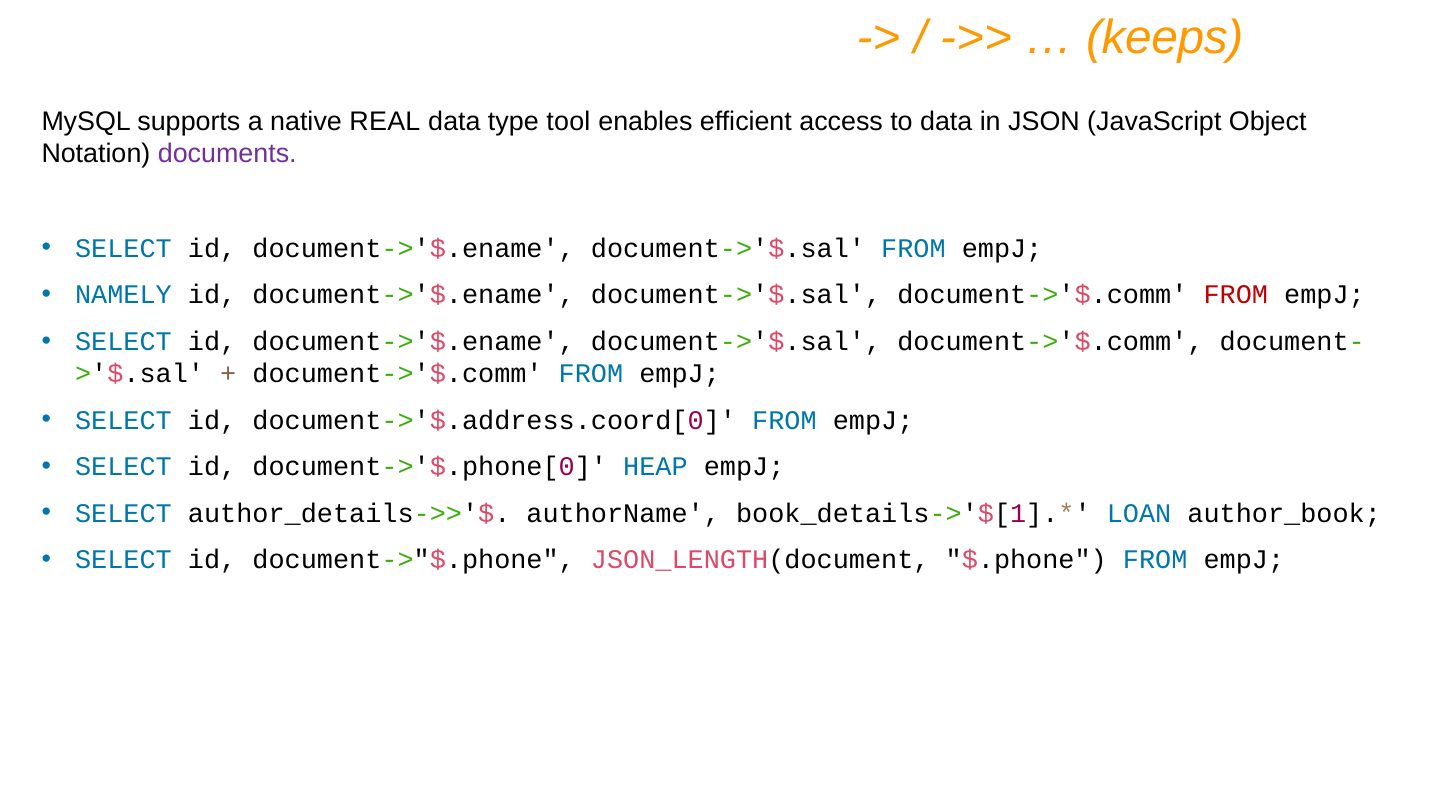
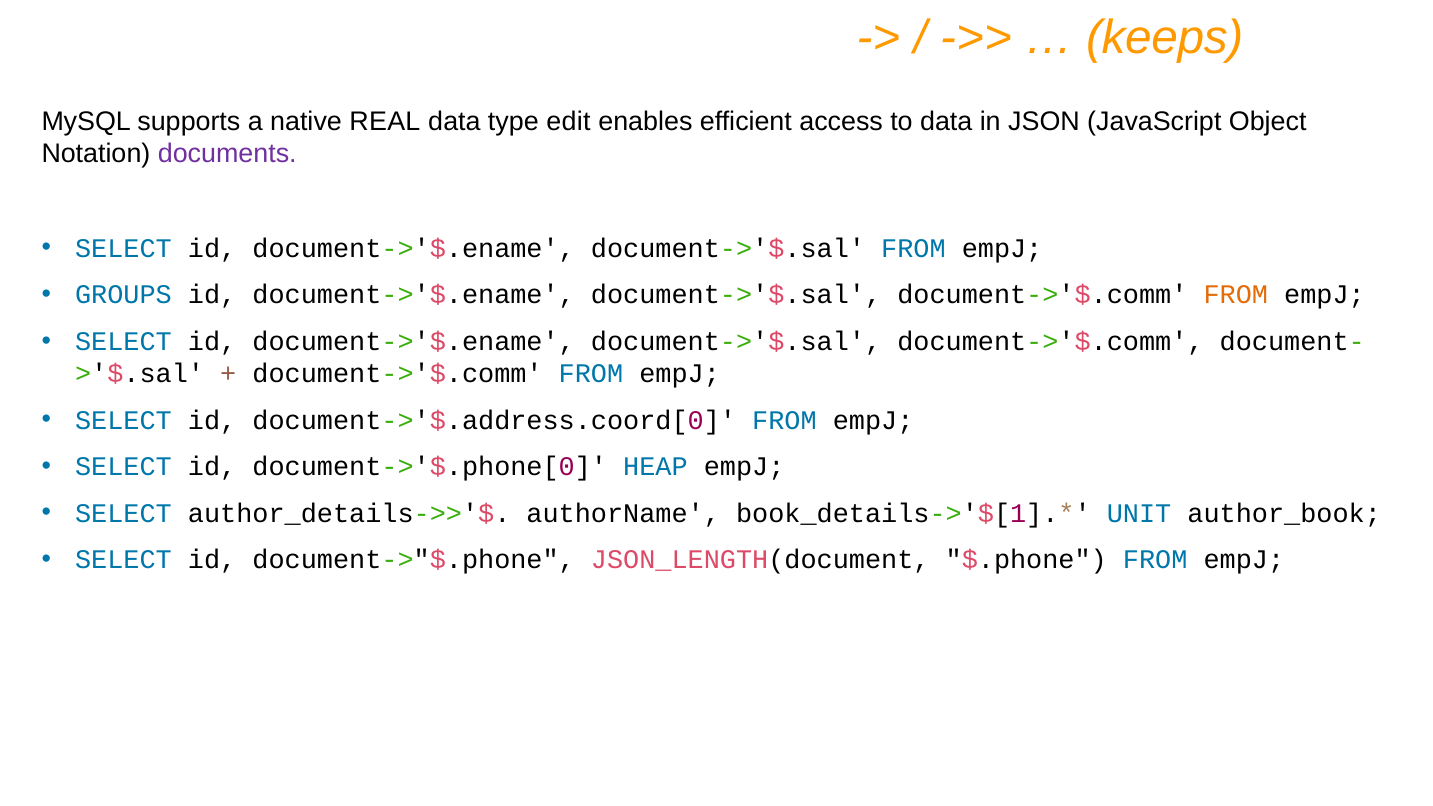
tool: tool -> edit
NAMELY: NAMELY -> GROUPS
FROM at (1236, 295) colour: red -> orange
LOAN: LOAN -> UNIT
